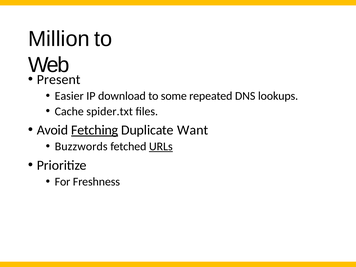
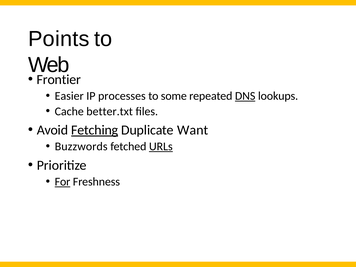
Million: Million -> Points
Present: Present -> Frontier
download: download -> processes
DNS underline: none -> present
spider.txt: spider.txt -> better.txt
For underline: none -> present
